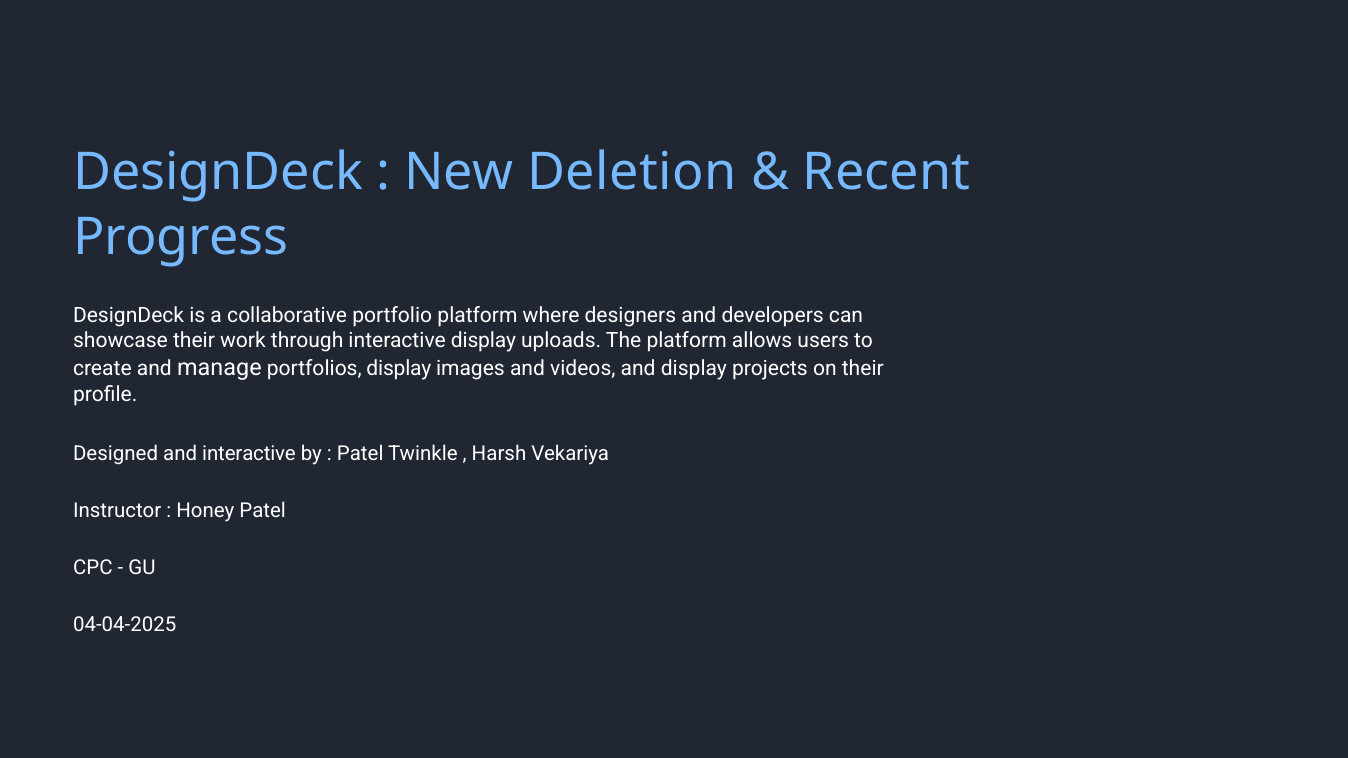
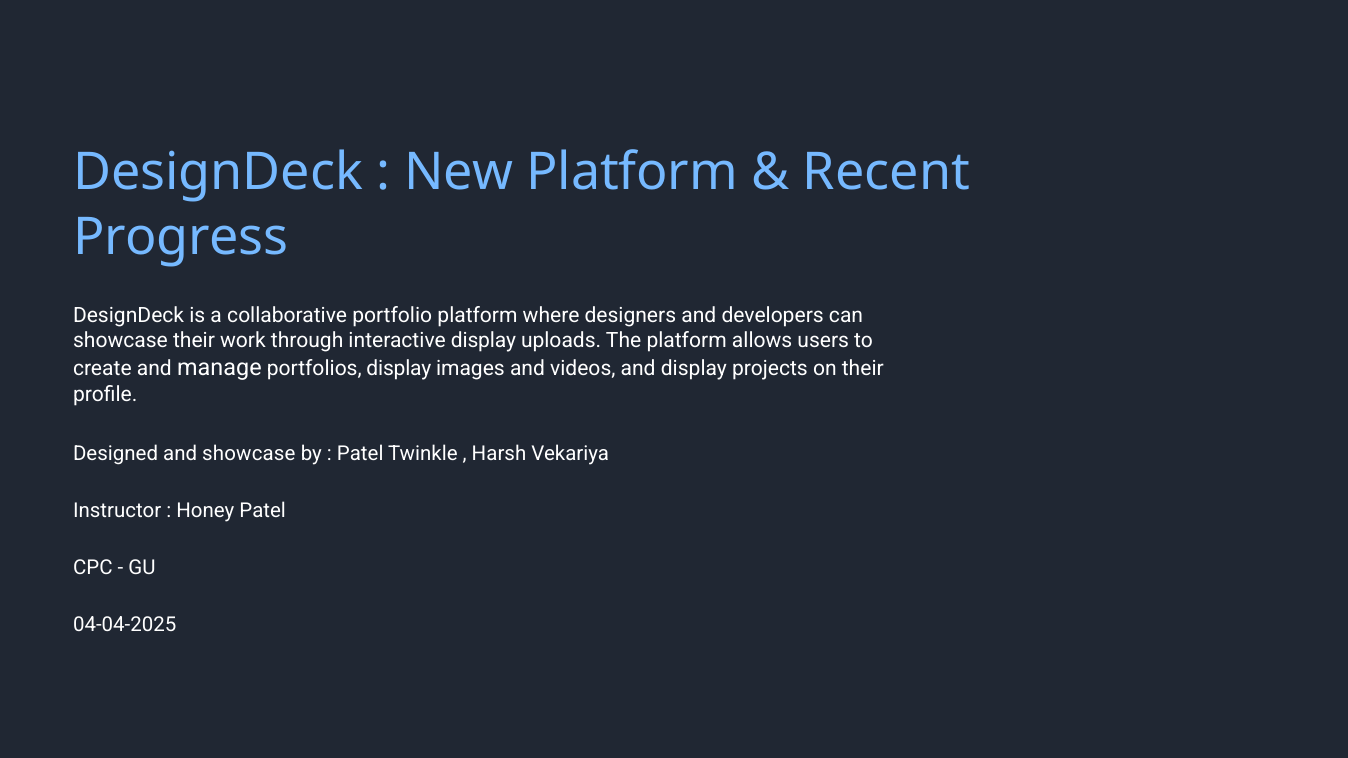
New Deletion: Deletion -> Platform
and interactive: interactive -> showcase
